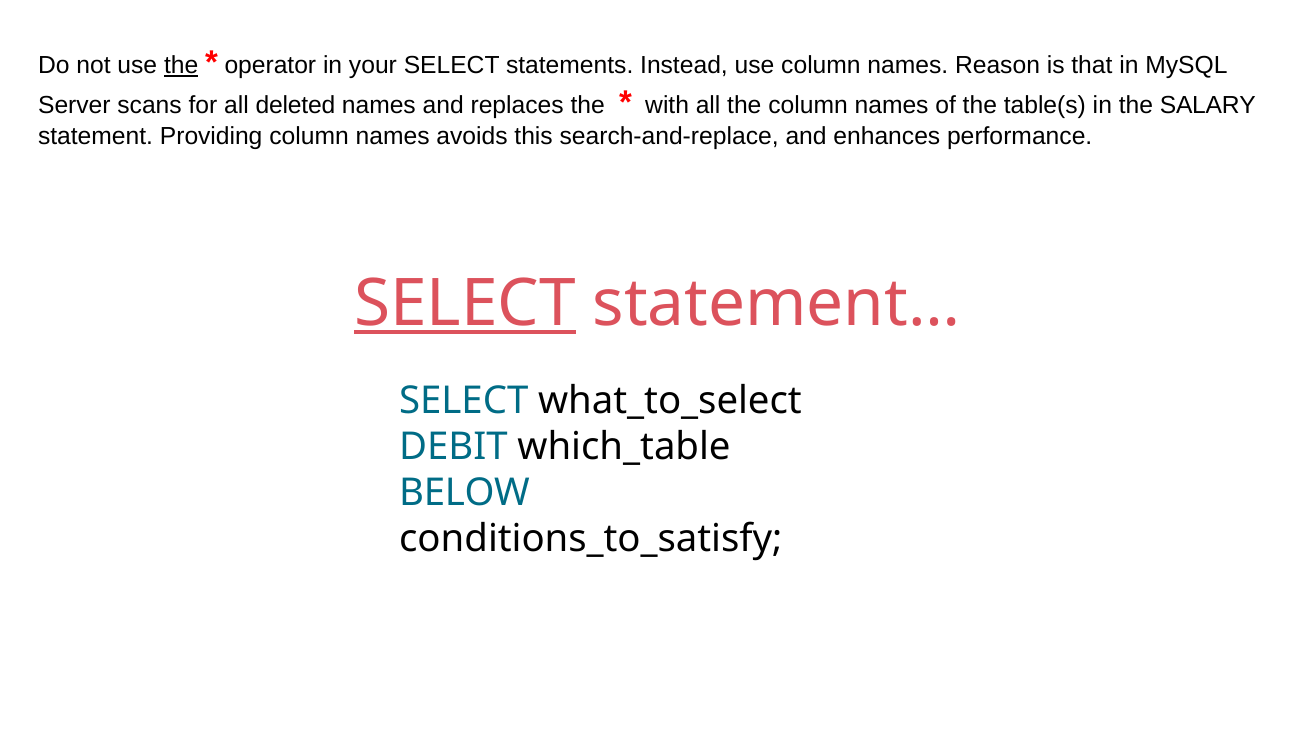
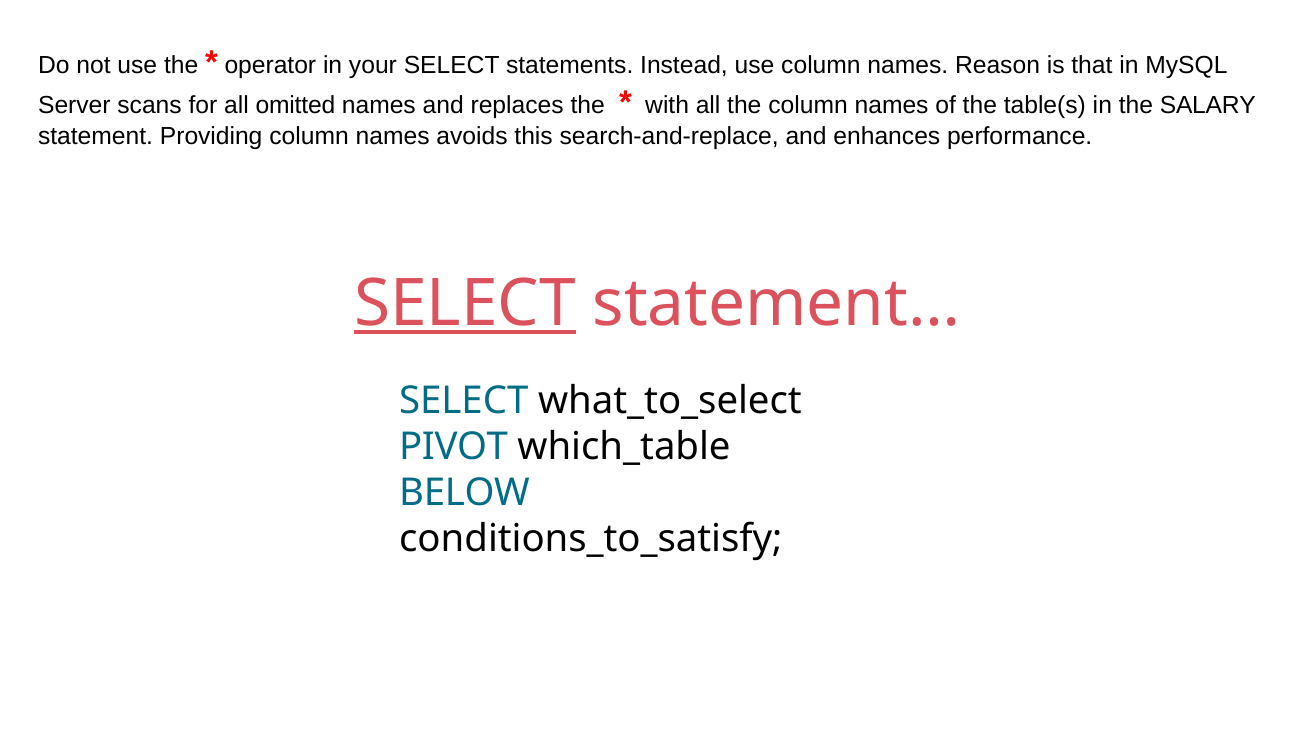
the at (181, 65) underline: present -> none
deleted: deleted -> omitted
DEBIT: DEBIT -> PIVOT
